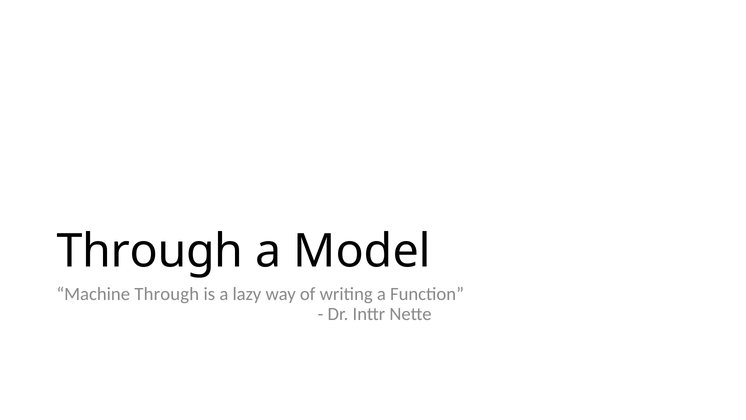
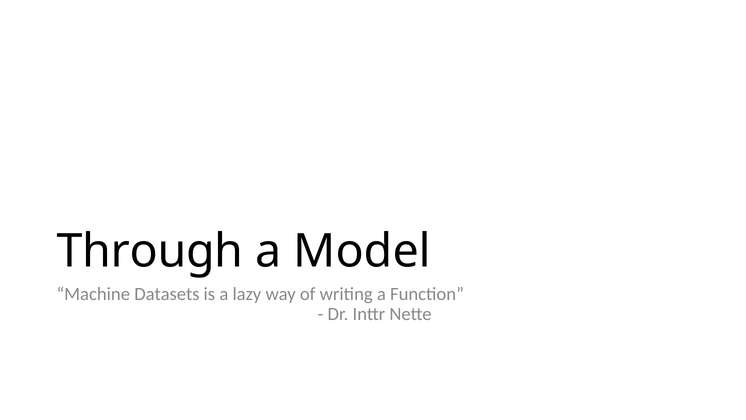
Machine Through: Through -> Datasets
